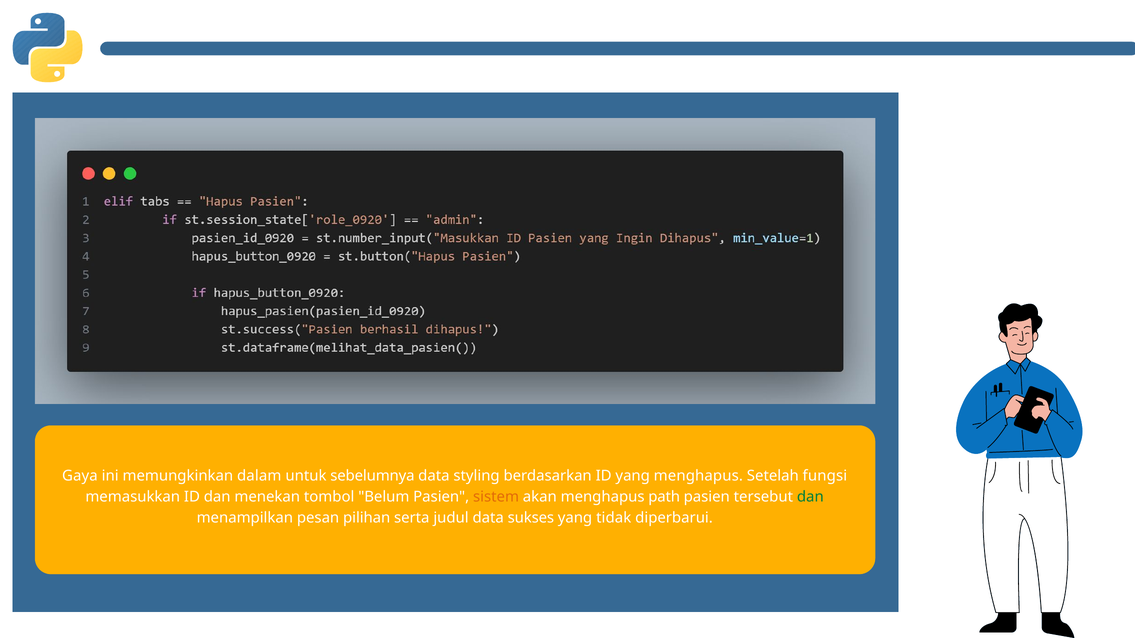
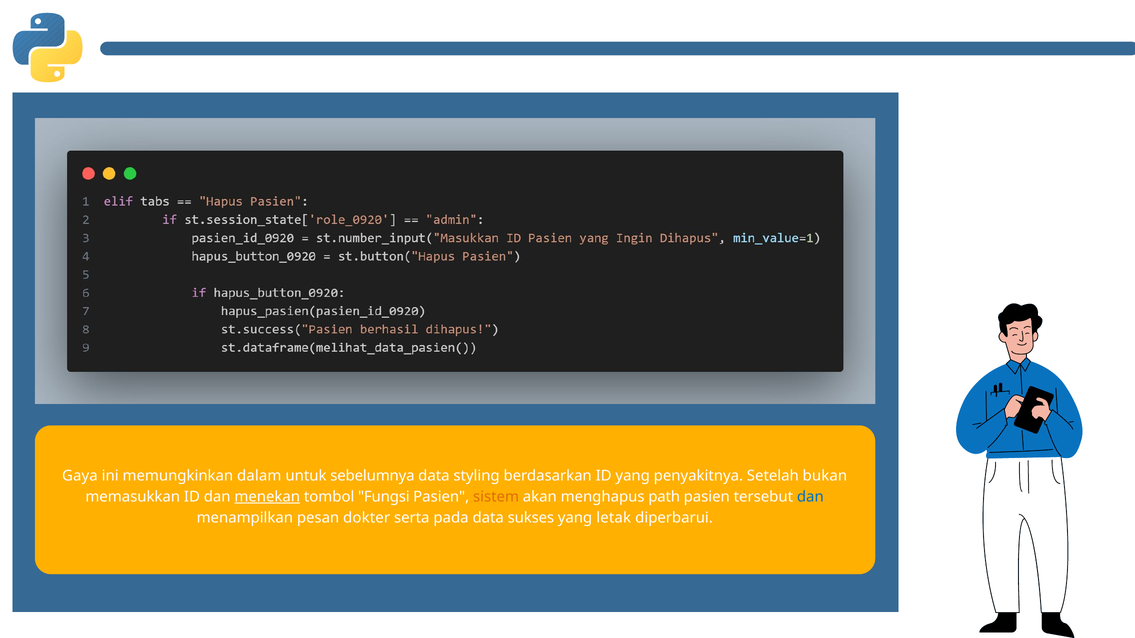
yang menghapus: menghapus -> penyakitnya
fungsi: fungsi -> bukan
menekan underline: none -> present
Belum: Belum -> Fungsi
dan at (810, 497) colour: green -> blue
pilihan: pilihan -> dokter
judul: judul -> pada
tidak: tidak -> letak
